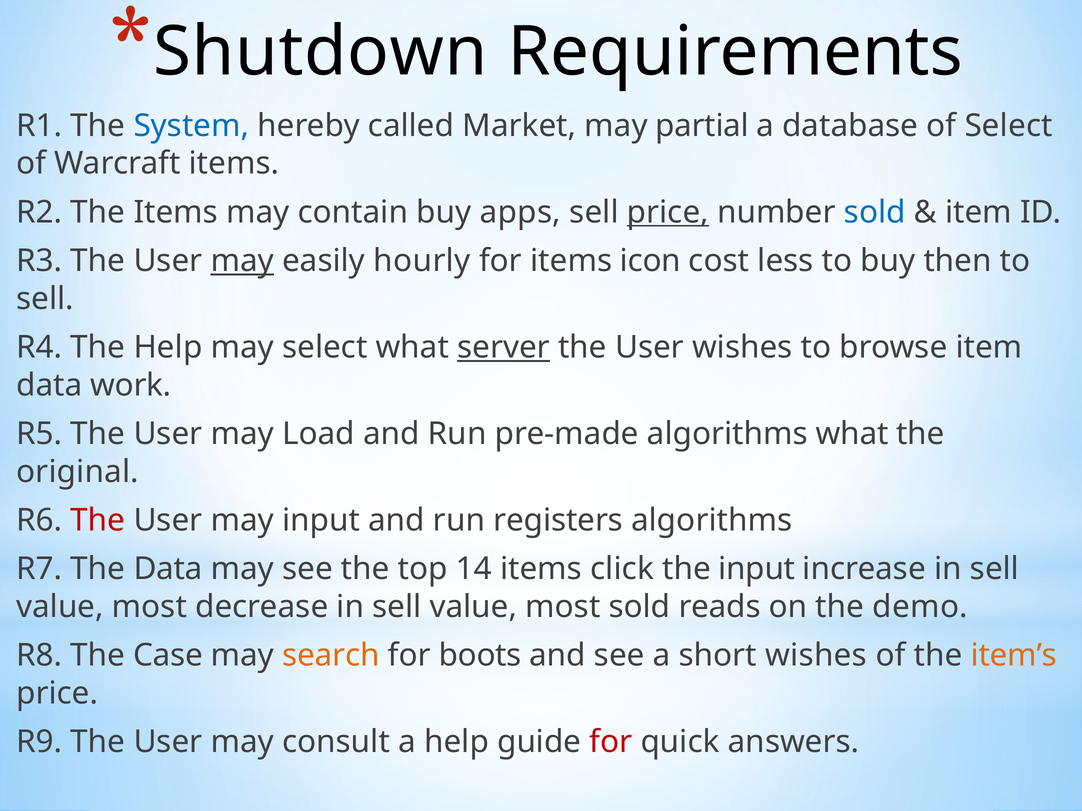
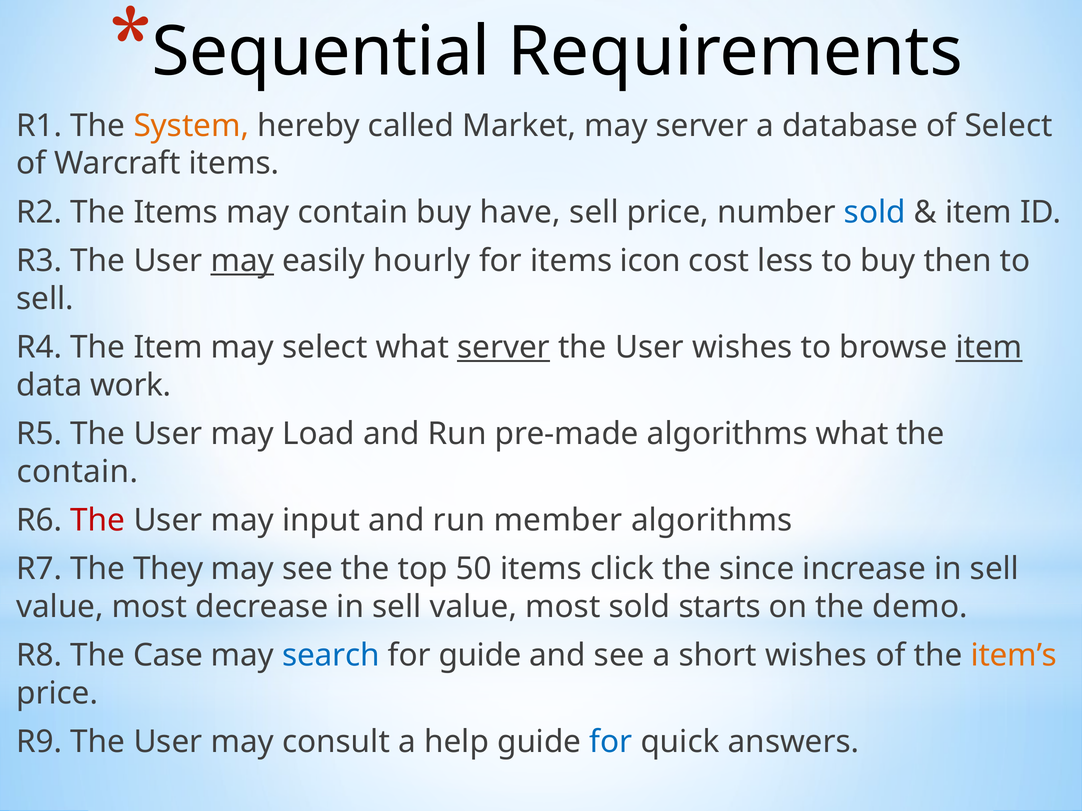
Shutdown: Shutdown -> Sequential
System colour: blue -> orange
may partial: partial -> server
apps: apps -> have
price at (668, 212) underline: present -> none
The Help: Help -> Item
item at (989, 348) underline: none -> present
original at (78, 472): original -> contain
registers: registers -> member
The Data: Data -> They
14: 14 -> 50
the input: input -> since
reads: reads -> starts
search colour: orange -> blue
for boots: boots -> guide
for at (611, 742) colour: red -> blue
